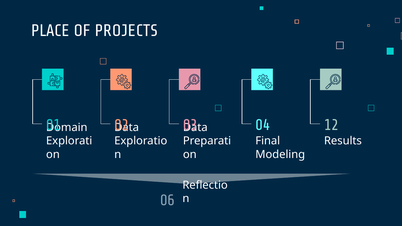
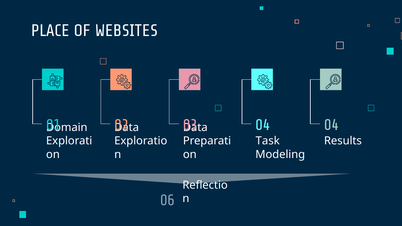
PROJECTS: PROJECTS -> WEBSITES
04 12: 12 -> 04
Final: Final -> Task
